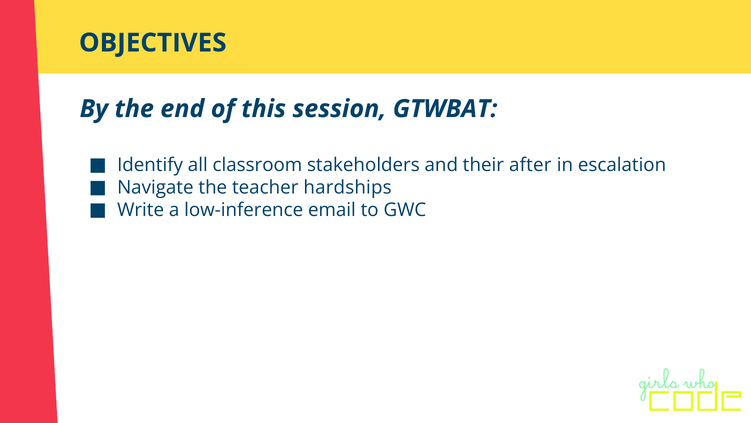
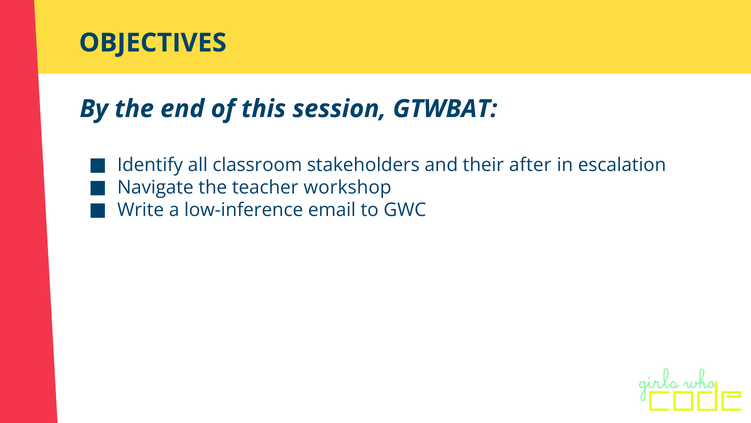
hardships: hardships -> workshop
